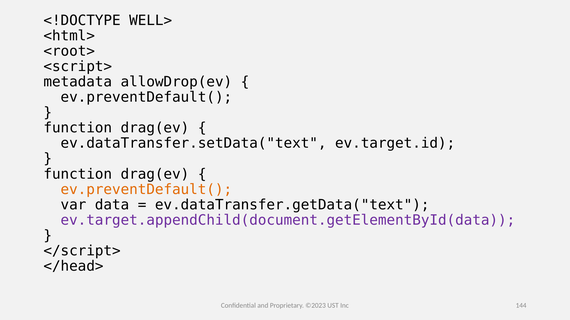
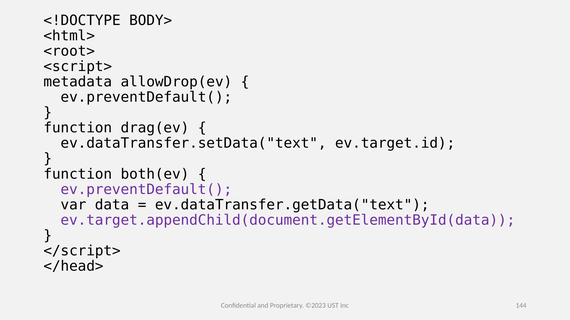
WELL>: WELL> -> BODY>
drag(ev at (155, 174): drag(ev -> both(ev
ev.preventDefault( at (146, 190) colour: orange -> purple
